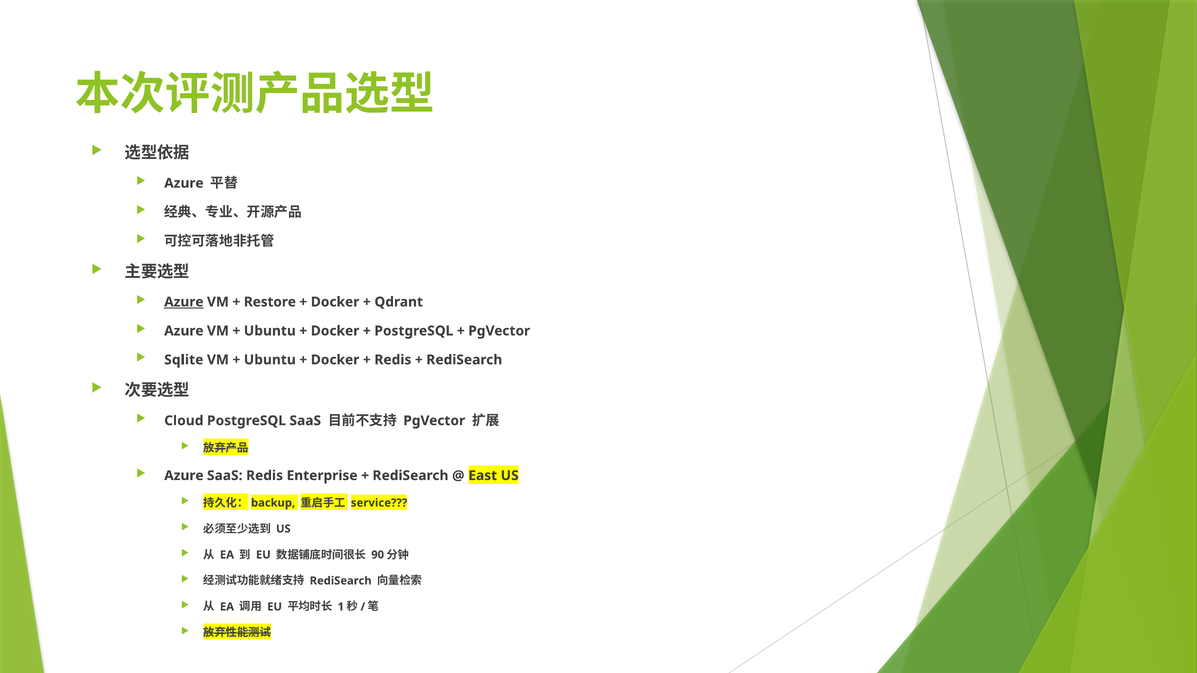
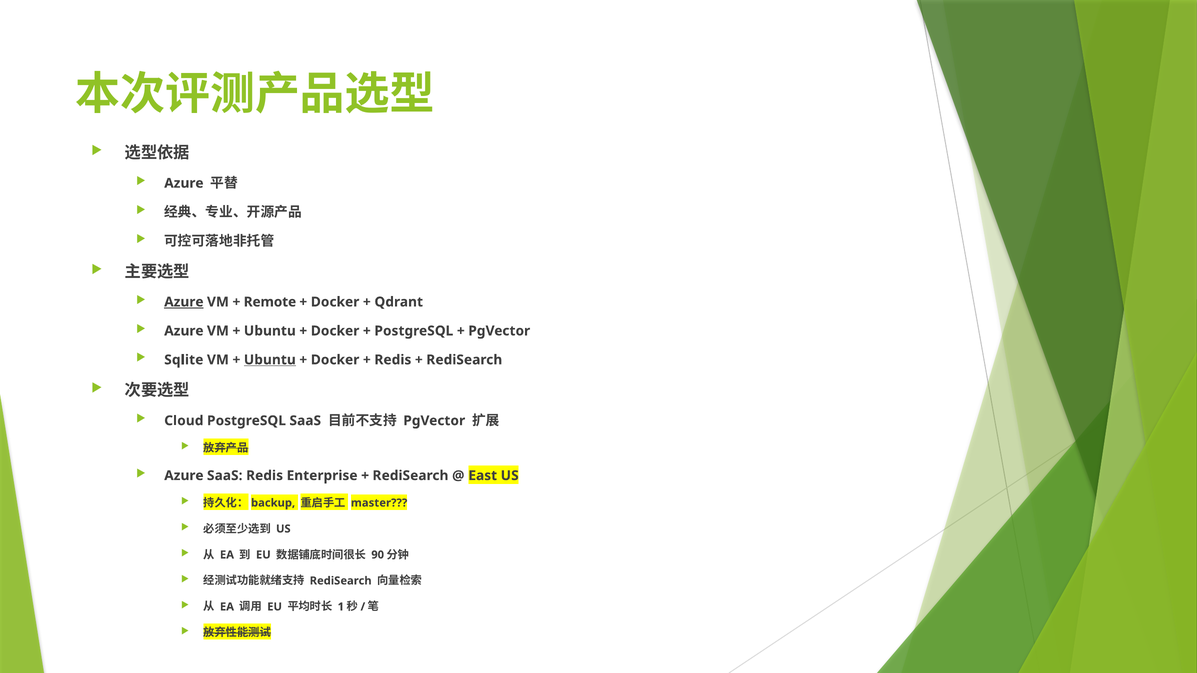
Restore: Restore -> Remote
Ubuntu at (270, 360) underline: none -> present
service: service -> master
